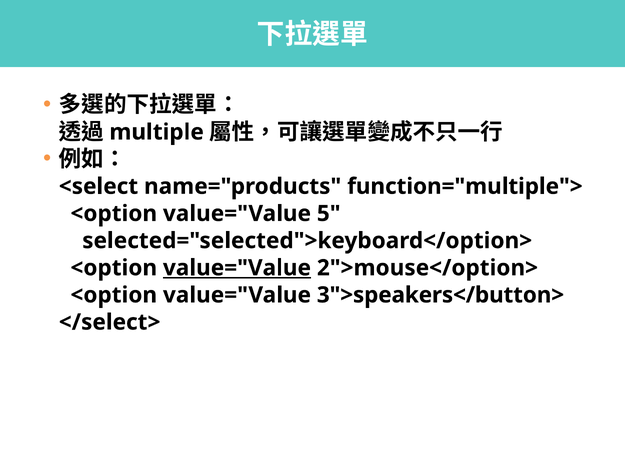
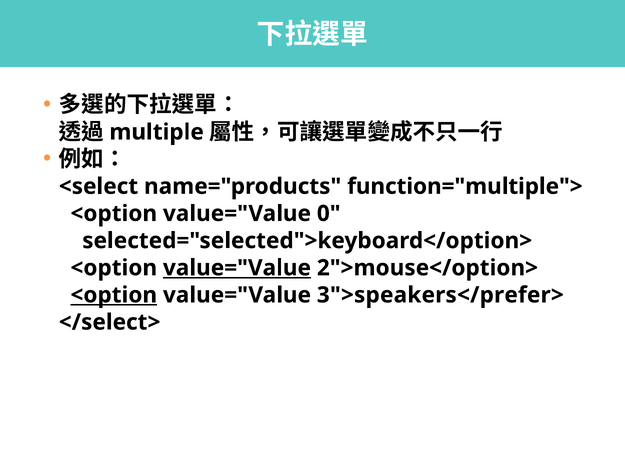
5: 5 -> 0
<option at (114, 295) underline: none -> present
3">speakers</button>: 3">speakers</button> -> 3">speakers</prefer>
